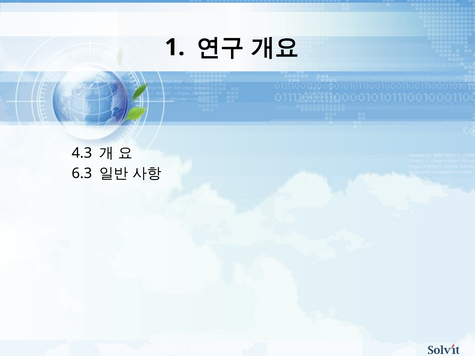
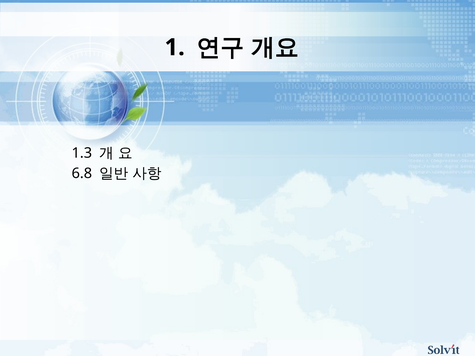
4.3: 4.3 -> 1.3
6.3: 6.3 -> 6.8
